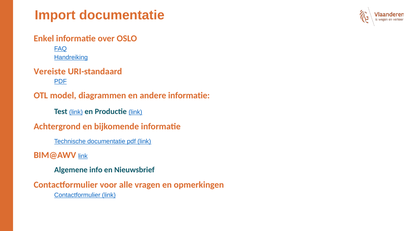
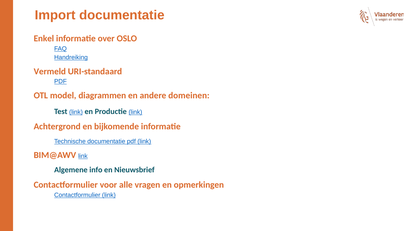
Vereiste: Vereiste -> Vermeld
andere informatie: informatie -> domeinen
